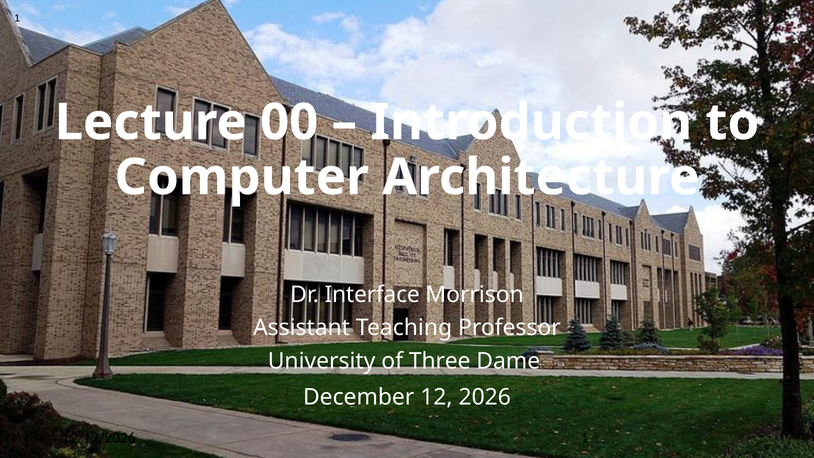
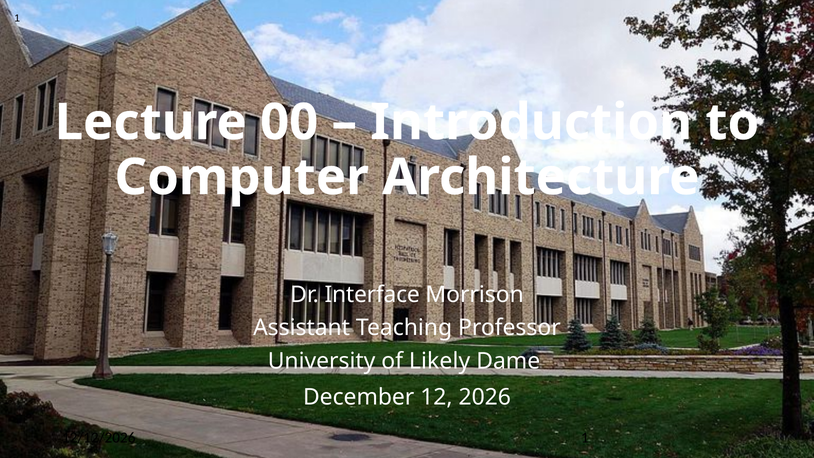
Three: Three -> Likely
